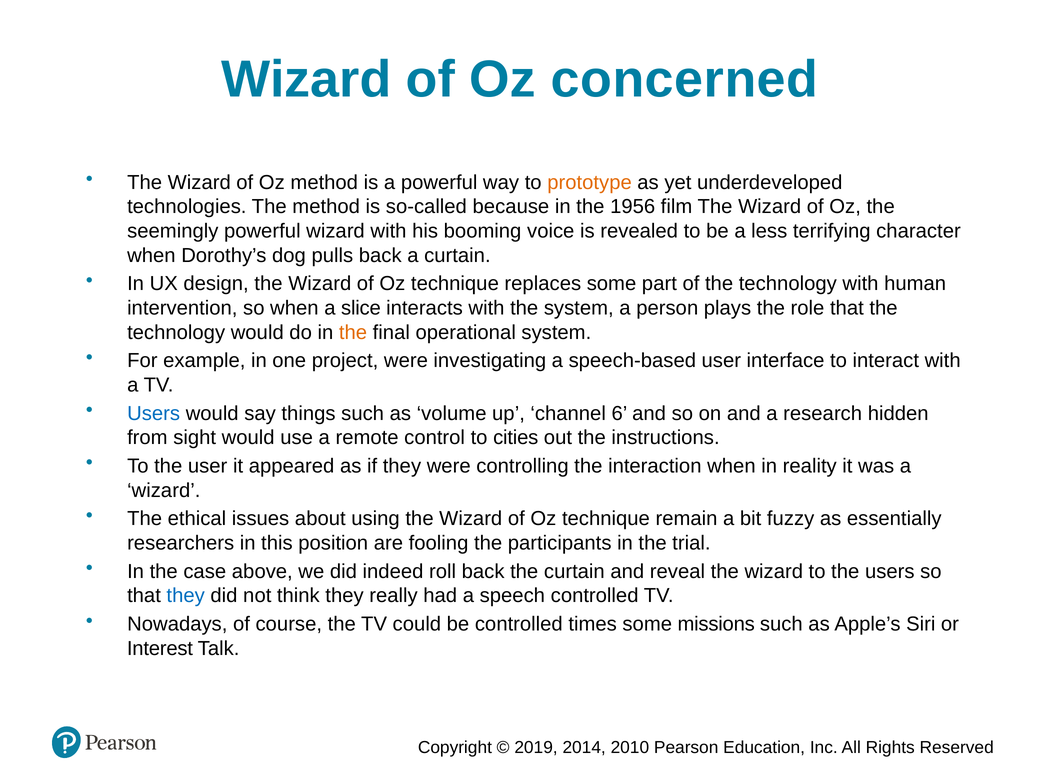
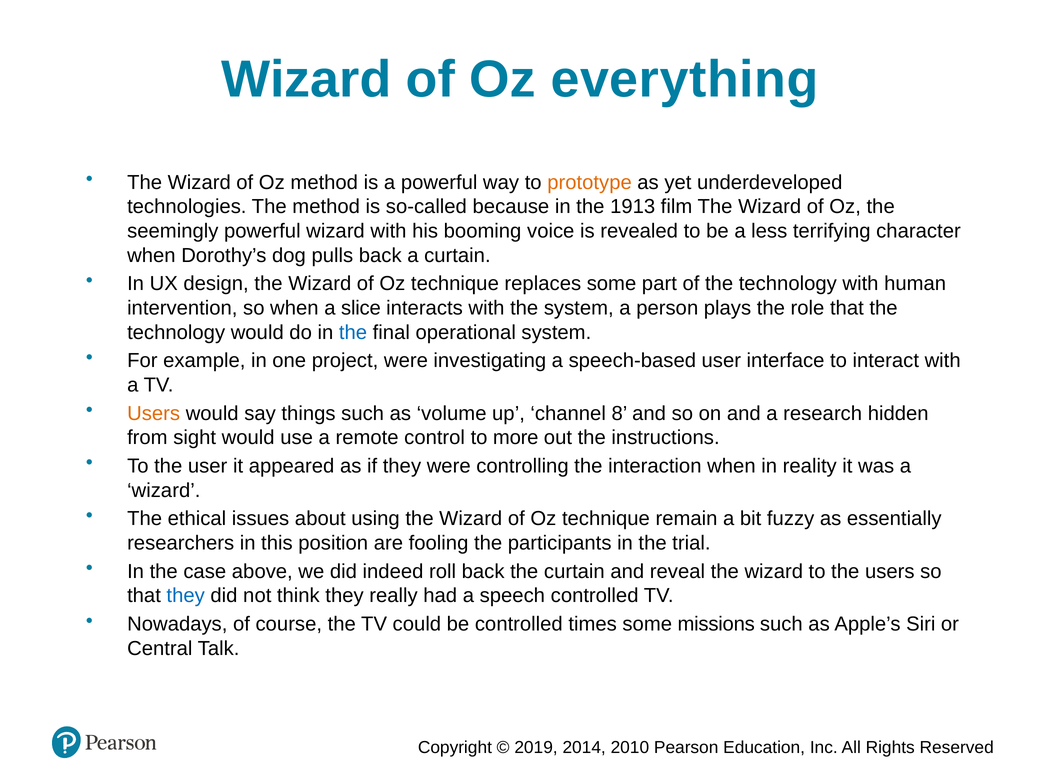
concerned: concerned -> everything
1956: 1956 -> 1913
the at (353, 332) colour: orange -> blue
Users at (154, 413) colour: blue -> orange
6: 6 -> 8
cities: cities -> more
Interest: Interest -> Central
